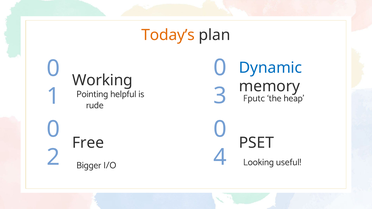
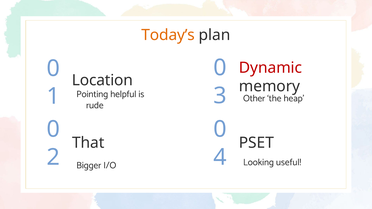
Dynamic colour: blue -> red
Working: Working -> Location
Fputc: Fputc -> Other
Free: Free -> That
